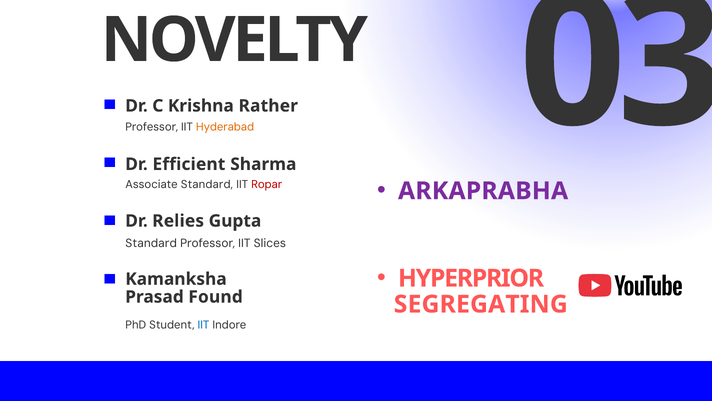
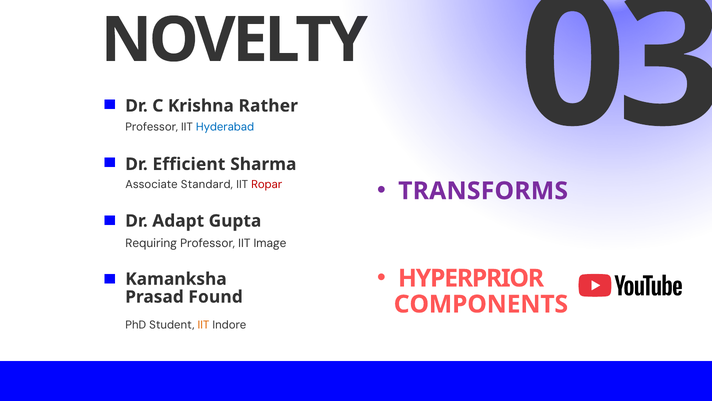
Hyderabad colour: orange -> blue
ARKAPRABHA: ARKAPRABHA -> TRANSFORMS
Relies: Relies -> Adapt
Standard at (151, 243): Standard -> Requiring
Slices: Slices -> Image
SEGREGATING: SEGREGATING -> COMPONENTS
IIT at (203, 324) colour: blue -> orange
